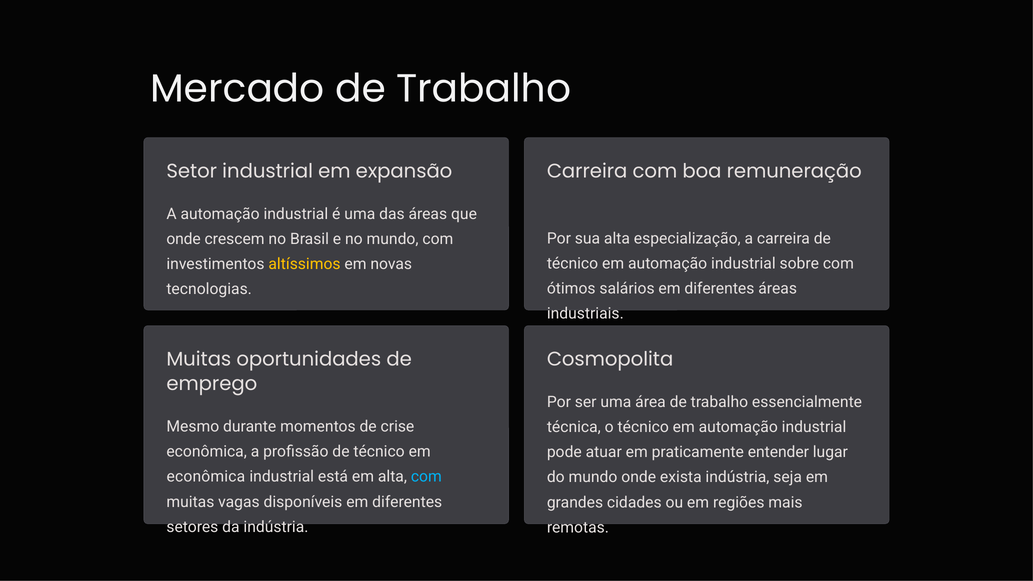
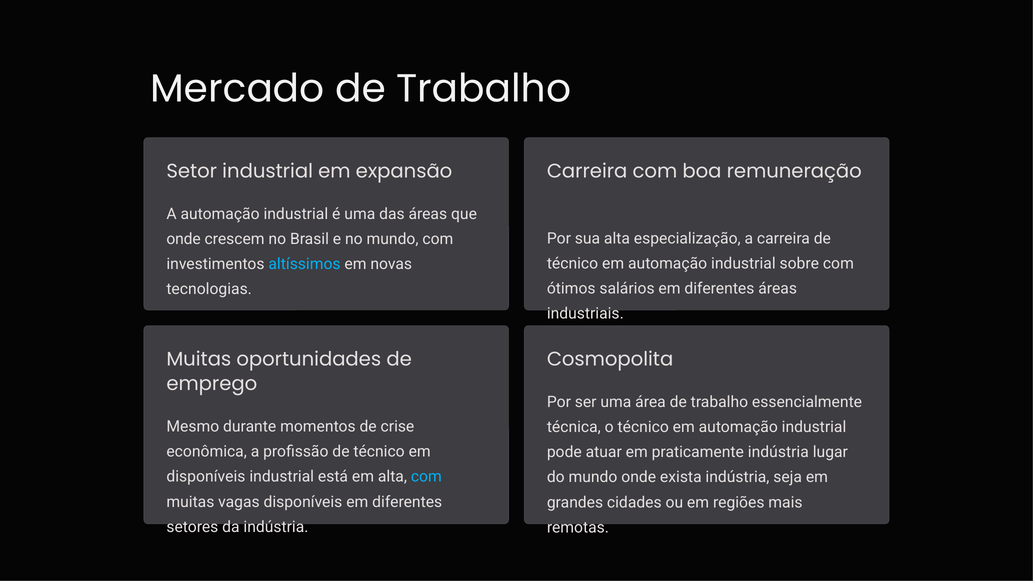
altíssimos colour: yellow -> light blue
praticamente entender: entender -> indústria
econômica at (206, 477): econômica -> disponíveis
